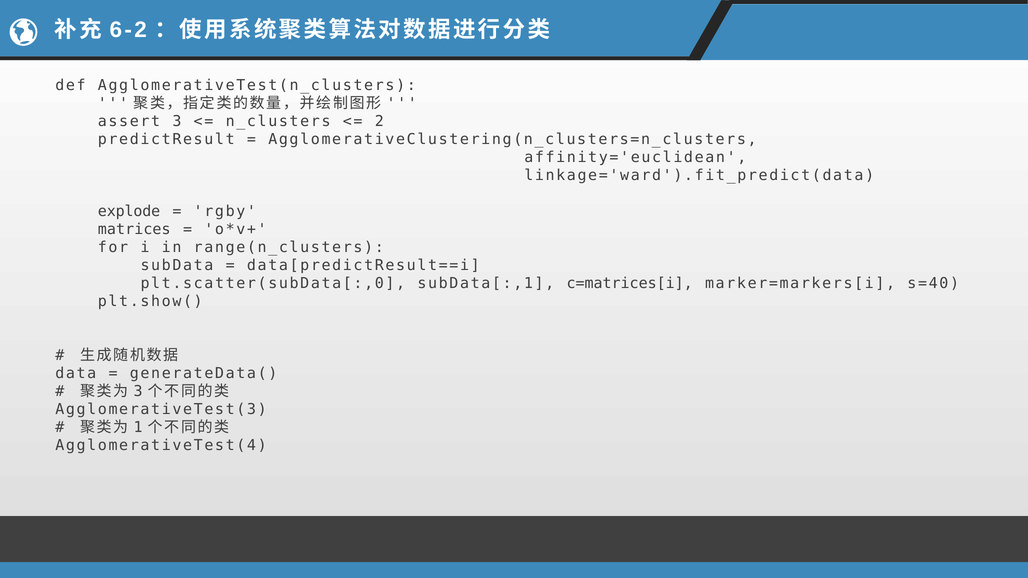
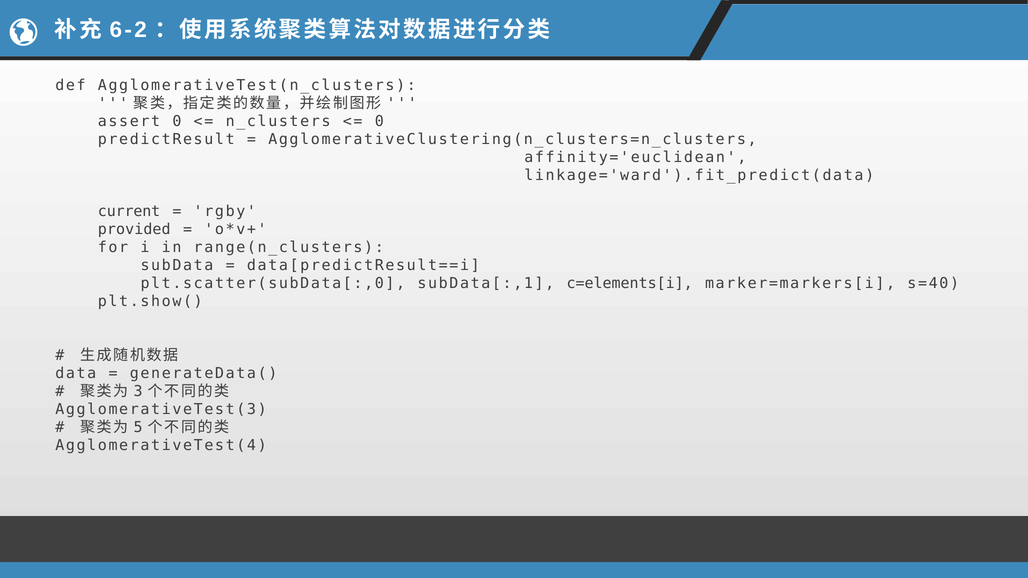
assert 3: 3 -> 0
2 at (379, 121): 2 -> 0
explode: explode -> current
matrices: matrices -> provided
c=matrices[i: c=matrices[i -> c=elements[i
1: 1 -> 5
